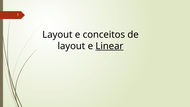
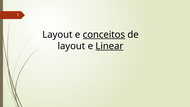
conceitos underline: none -> present
